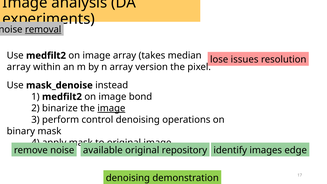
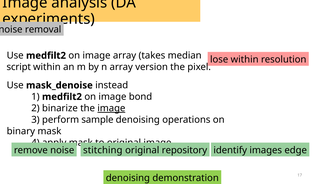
removal underline: present -> none
lose issues: issues -> within
array at (19, 67): array -> script
control: control -> sample
available: available -> stitching
